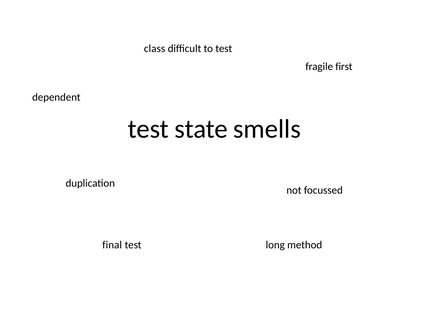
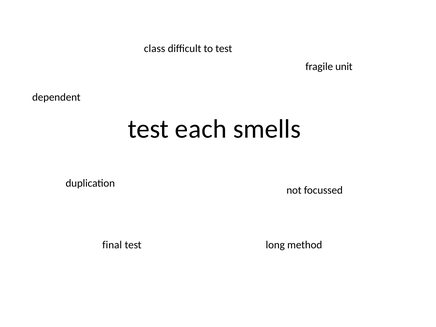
first: first -> unit
state: state -> each
